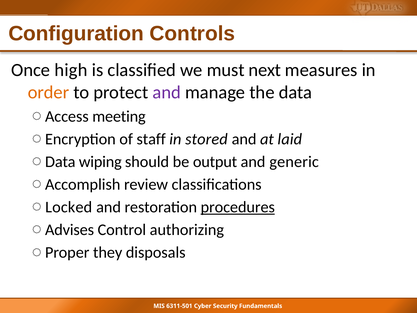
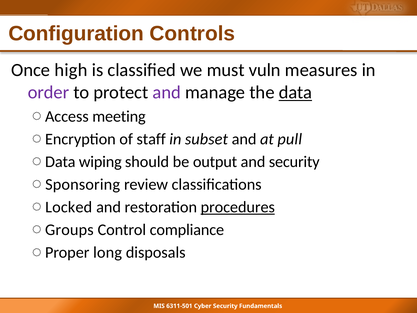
next: next -> vuln
order colour: orange -> purple
data at (295, 92) underline: none -> present
stored: stored -> subset
laid: laid -> pull
and generic: generic -> security
Accomplish: Accomplish -> Sponsoring
Advises: Advises -> Groups
authorizing: authorizing -> compliance
they: they -> long
